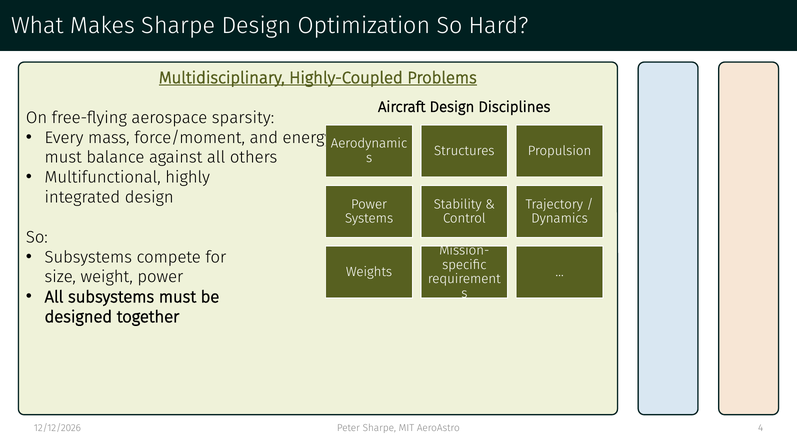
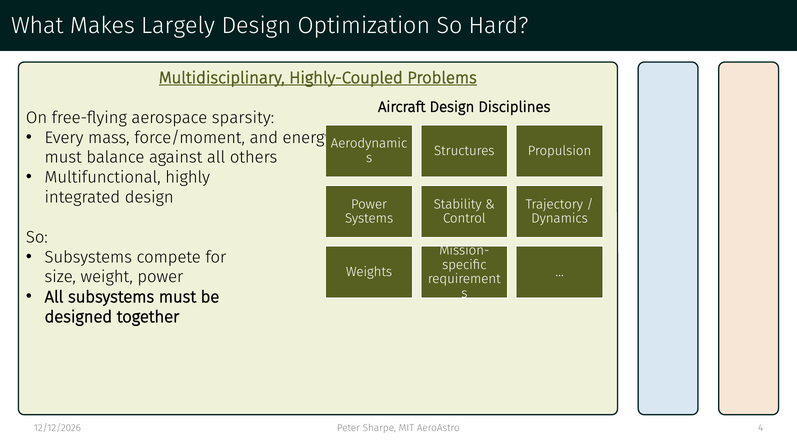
Makes Sharpe: Sharpe -> Largely
